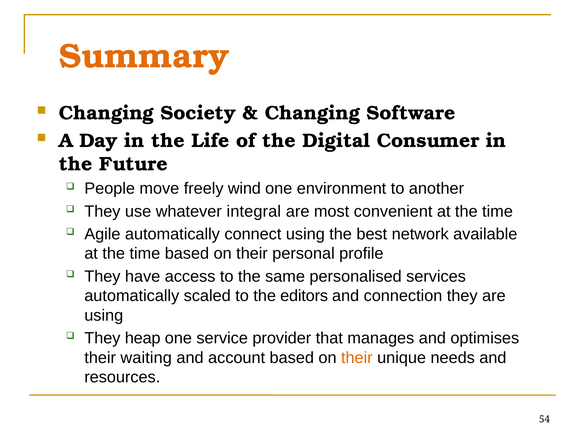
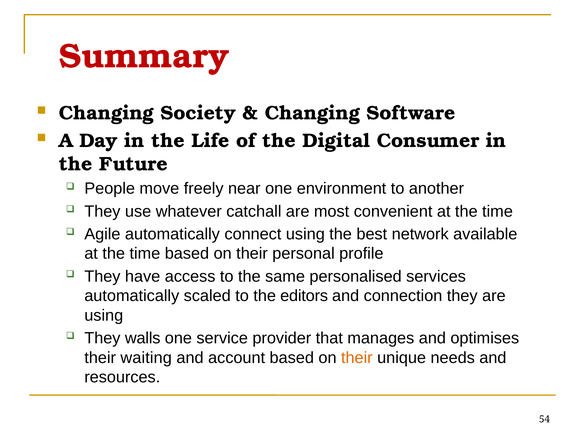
Summary colour: orange -> red
wind: wind -> near
integral: integral -> catchall
heap: heap -> walls
